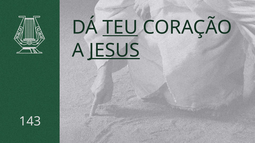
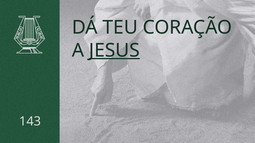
TEU underline: present -> none
